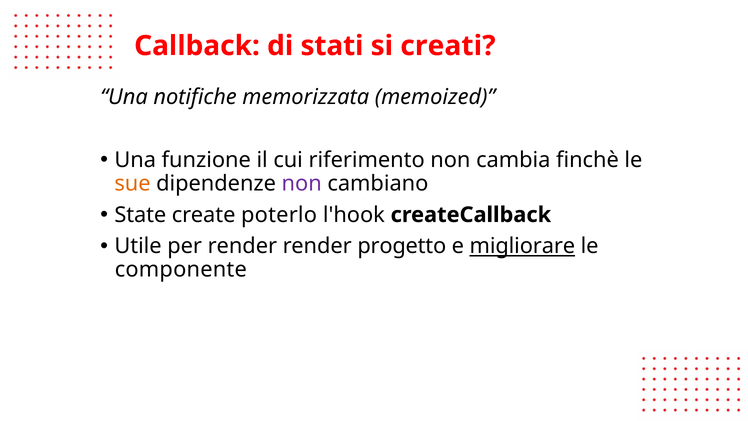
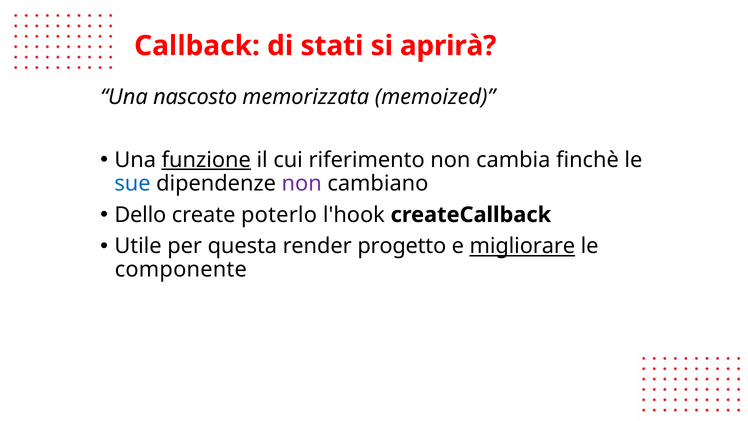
creati: creati -> aprirà
notifiche: notifiche -> nascosto
funzione underline: none -> present
sue colour: orange -> blue
State: State -> Dello
per render: render -> questa
